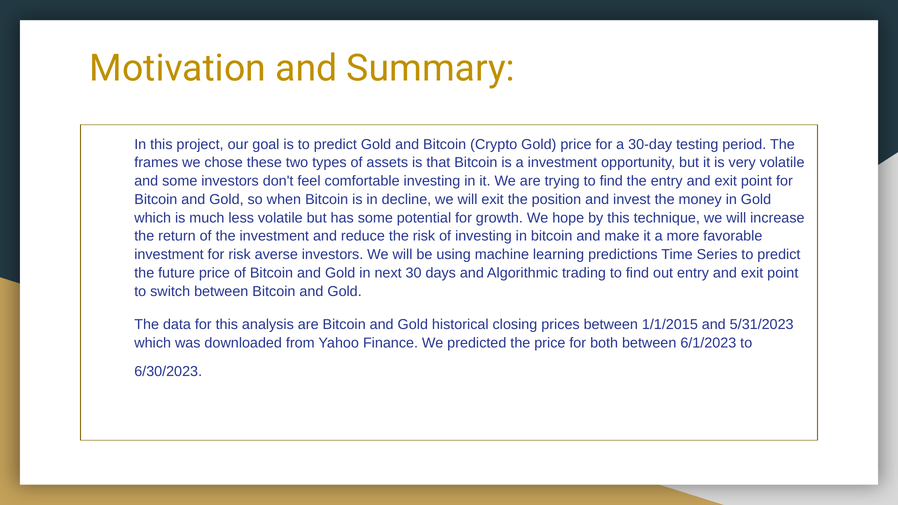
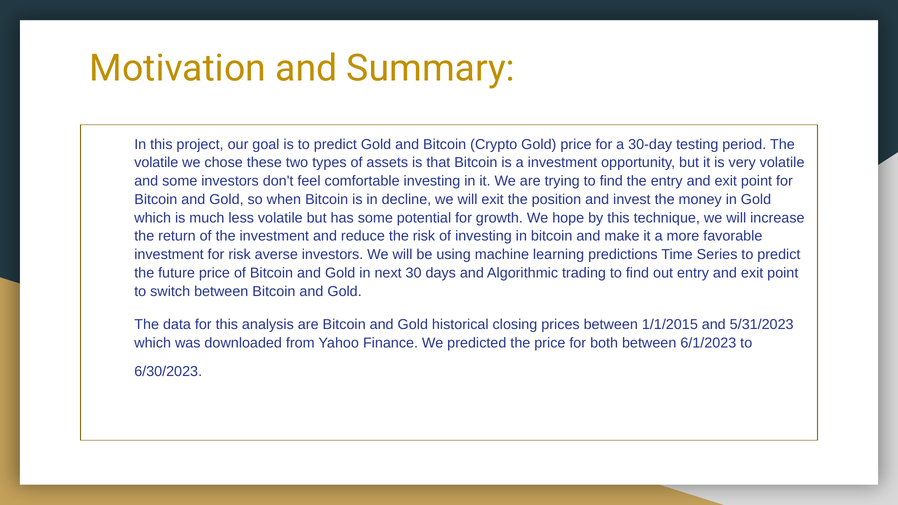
frames at (156, 163): frames -> volatile
